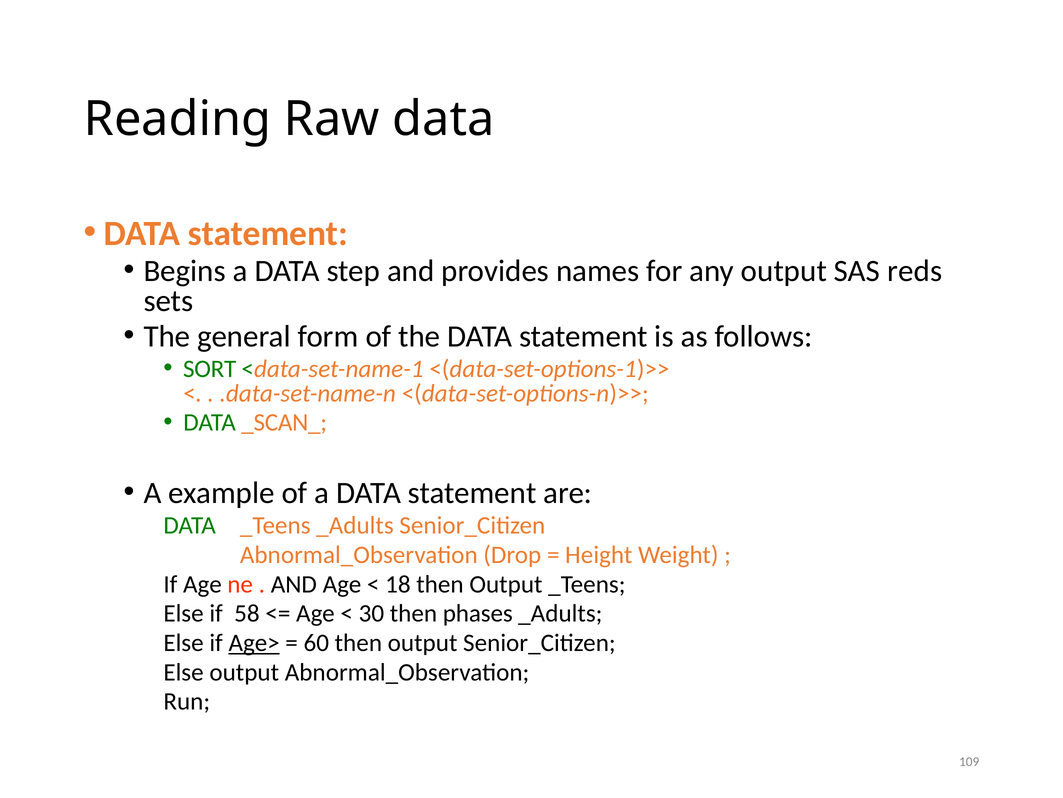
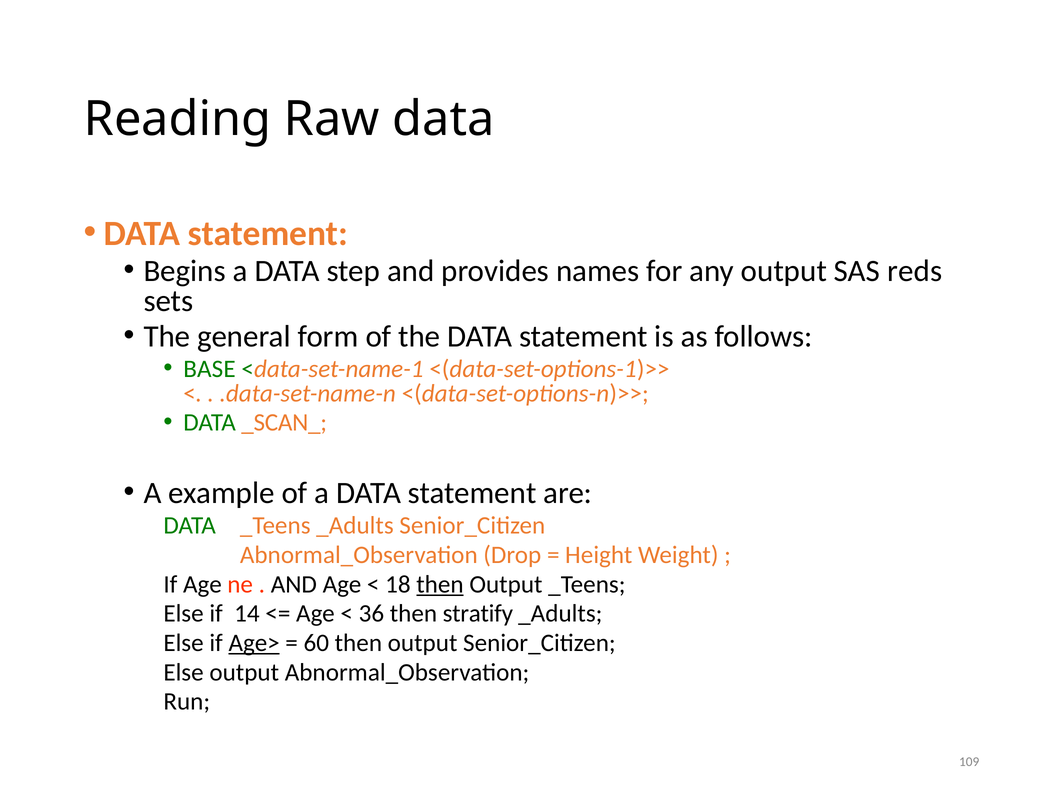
SORT: SORT -> BASE
then at (440, 584) underline: none -> present
58: 58 -> 14
30: 30 -> 36
phases: phases -> stratify
